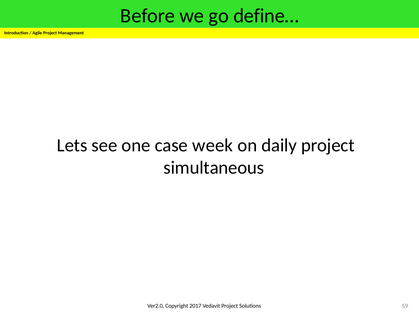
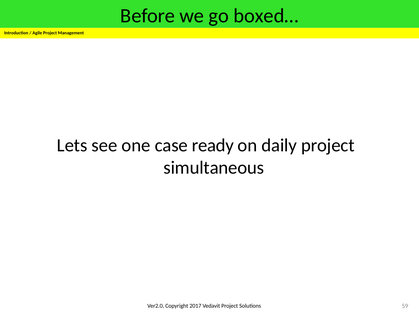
define…: define… -> boxed…
week: week -> ready
